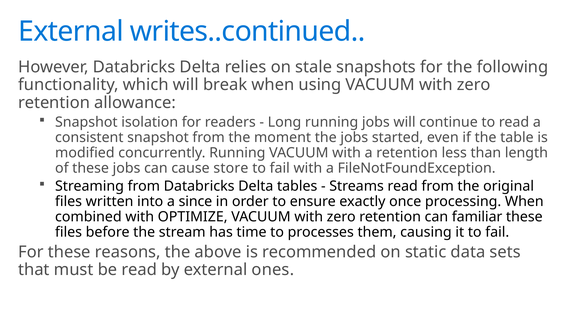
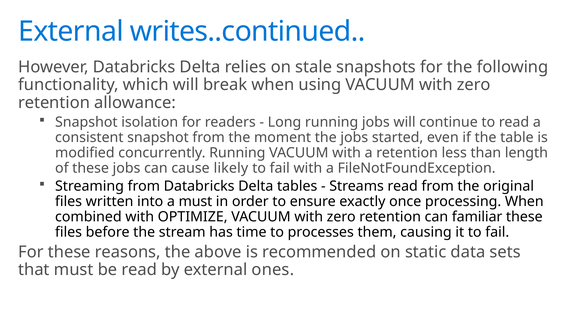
store: store -> likely
a since: since -> must
